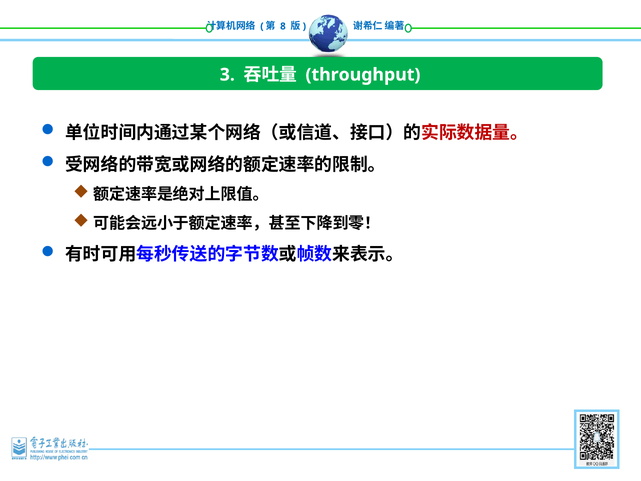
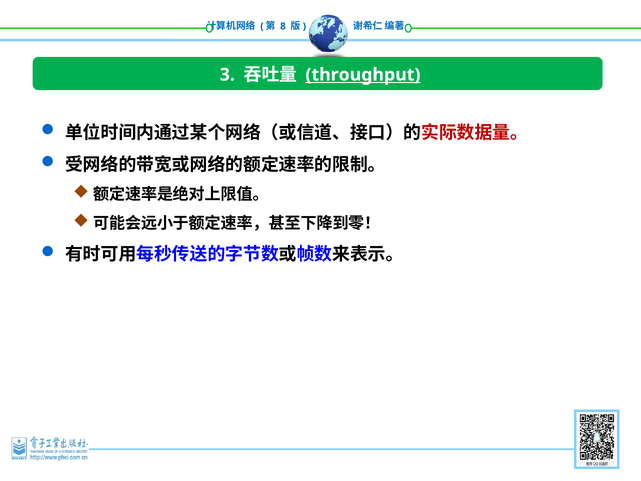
throughput underline: none -> present
